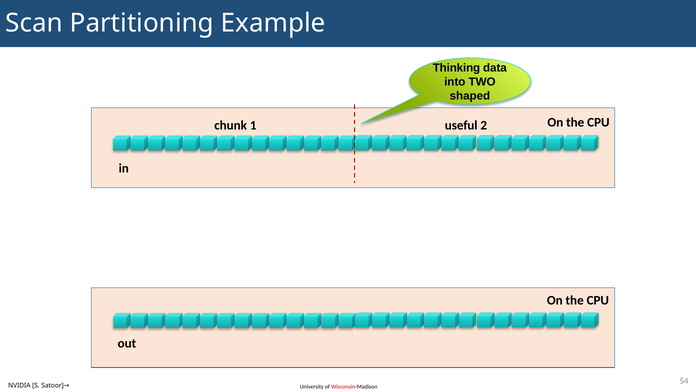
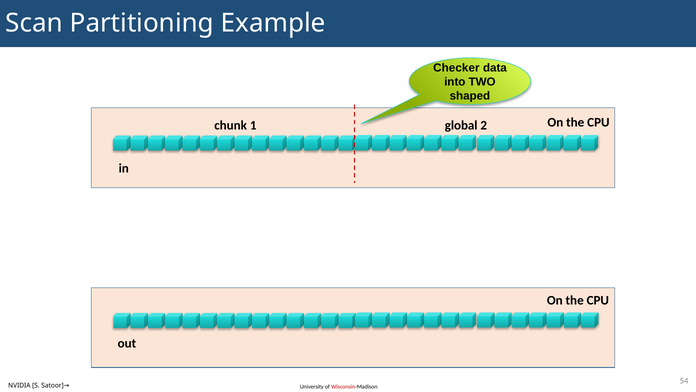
Thinking: Thinking -> Checker
useful: useful -> global
